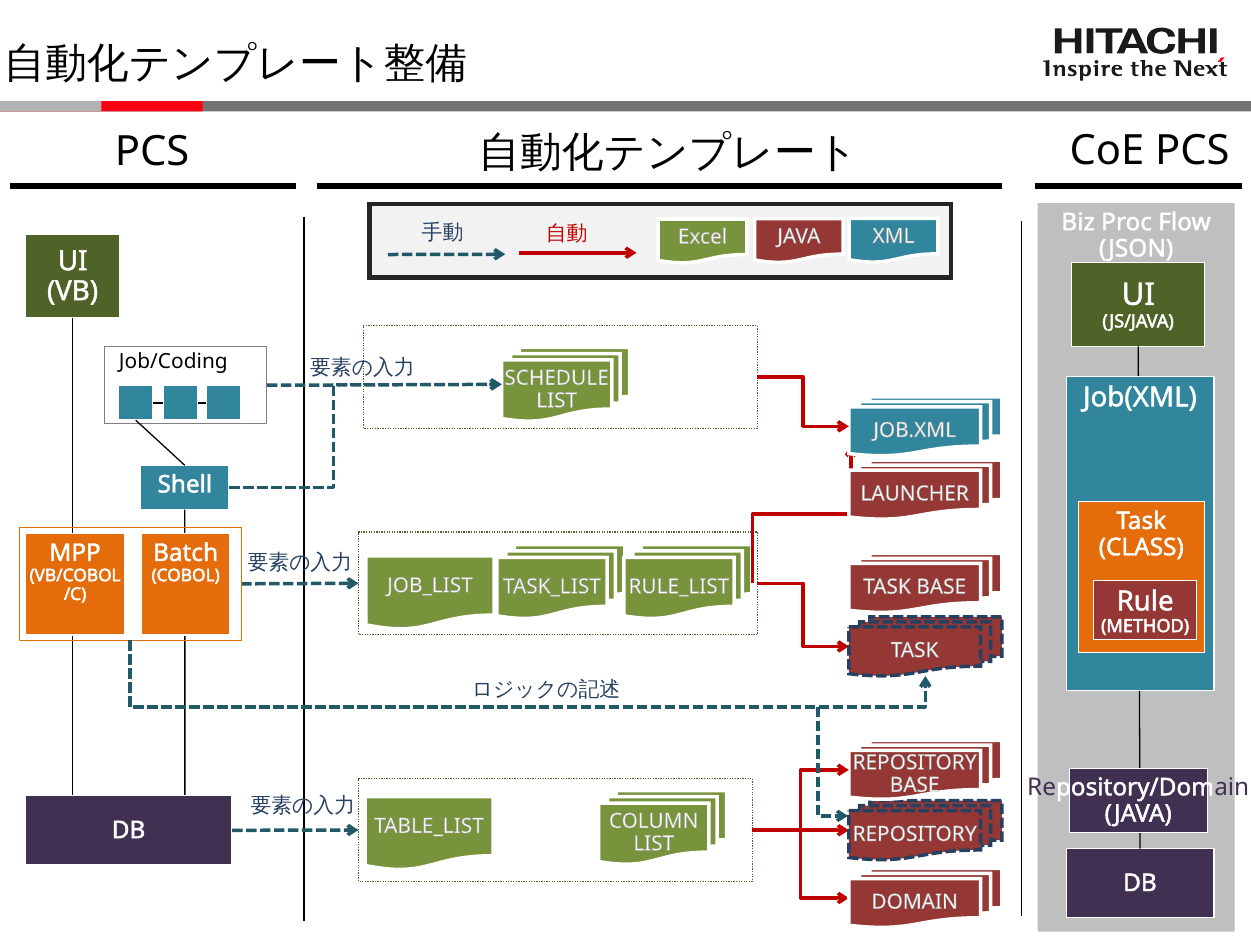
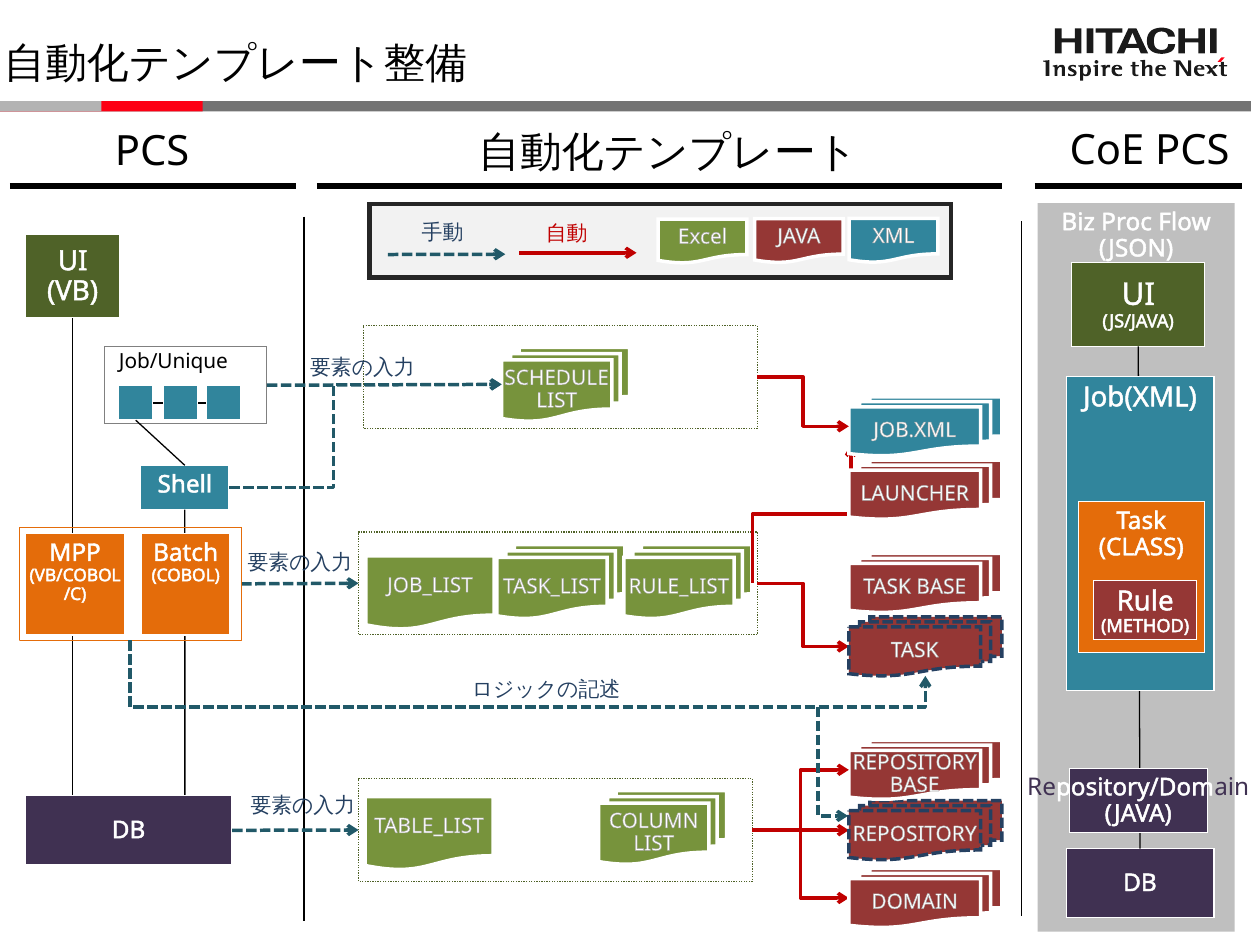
Job/Coding: Job/Coding -> Job/Unique
